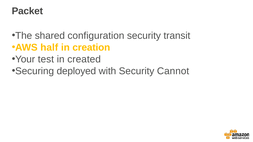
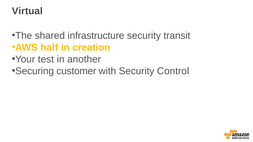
Packet: Packet -> Virtual
configuration: configuration -> infrastructure
created: created -> another
deployed: deployed -> customer
Cannot: Cannot -> Control
